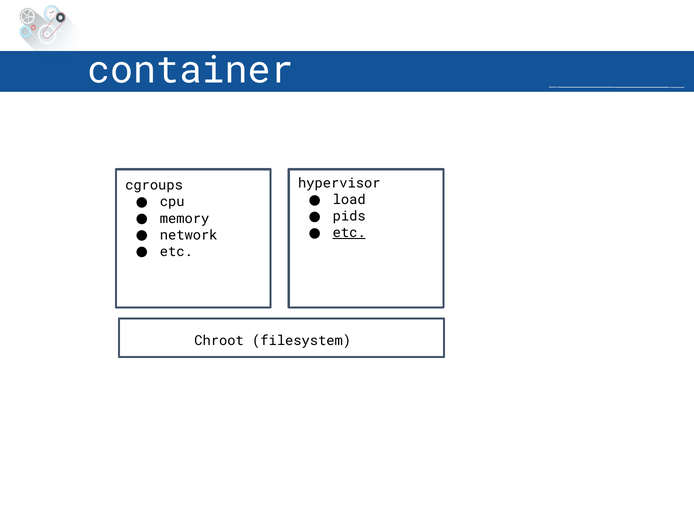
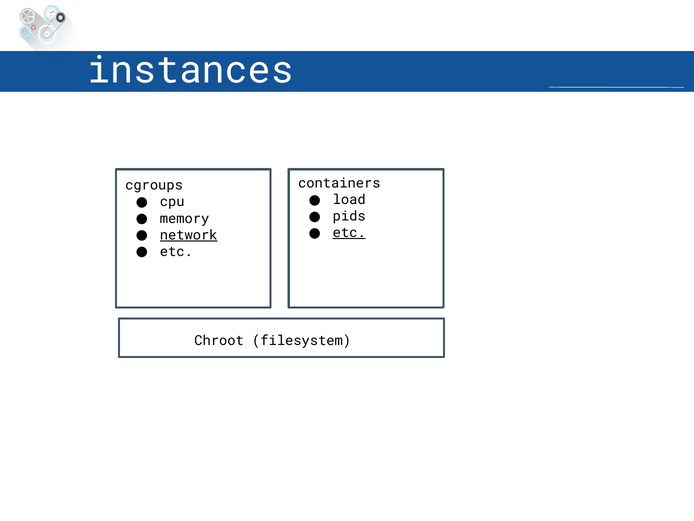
container: container -> instances
hypervisor: hypervisor -> containers
network underline: none -> present
